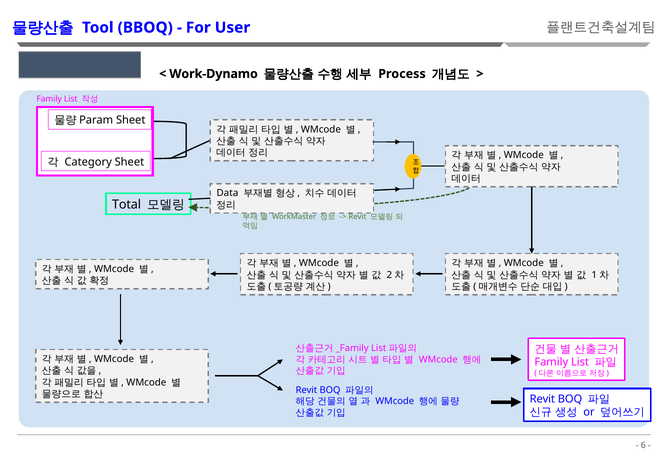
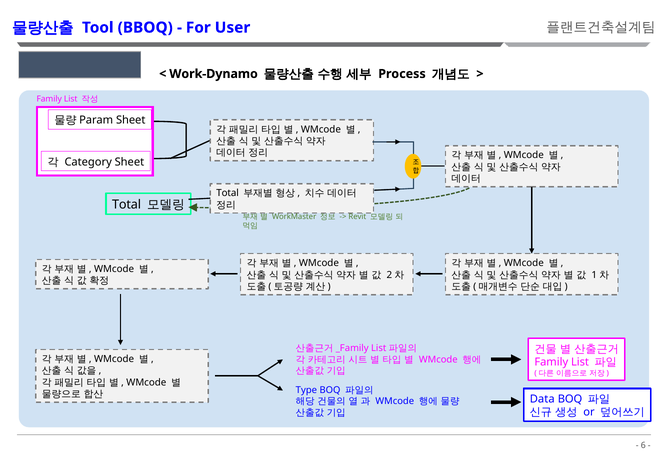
Data at (227, 193): Data -> Total
Revit at (306, 390): Revit -> Type
Revit at (542, 399): Revit -> Data
